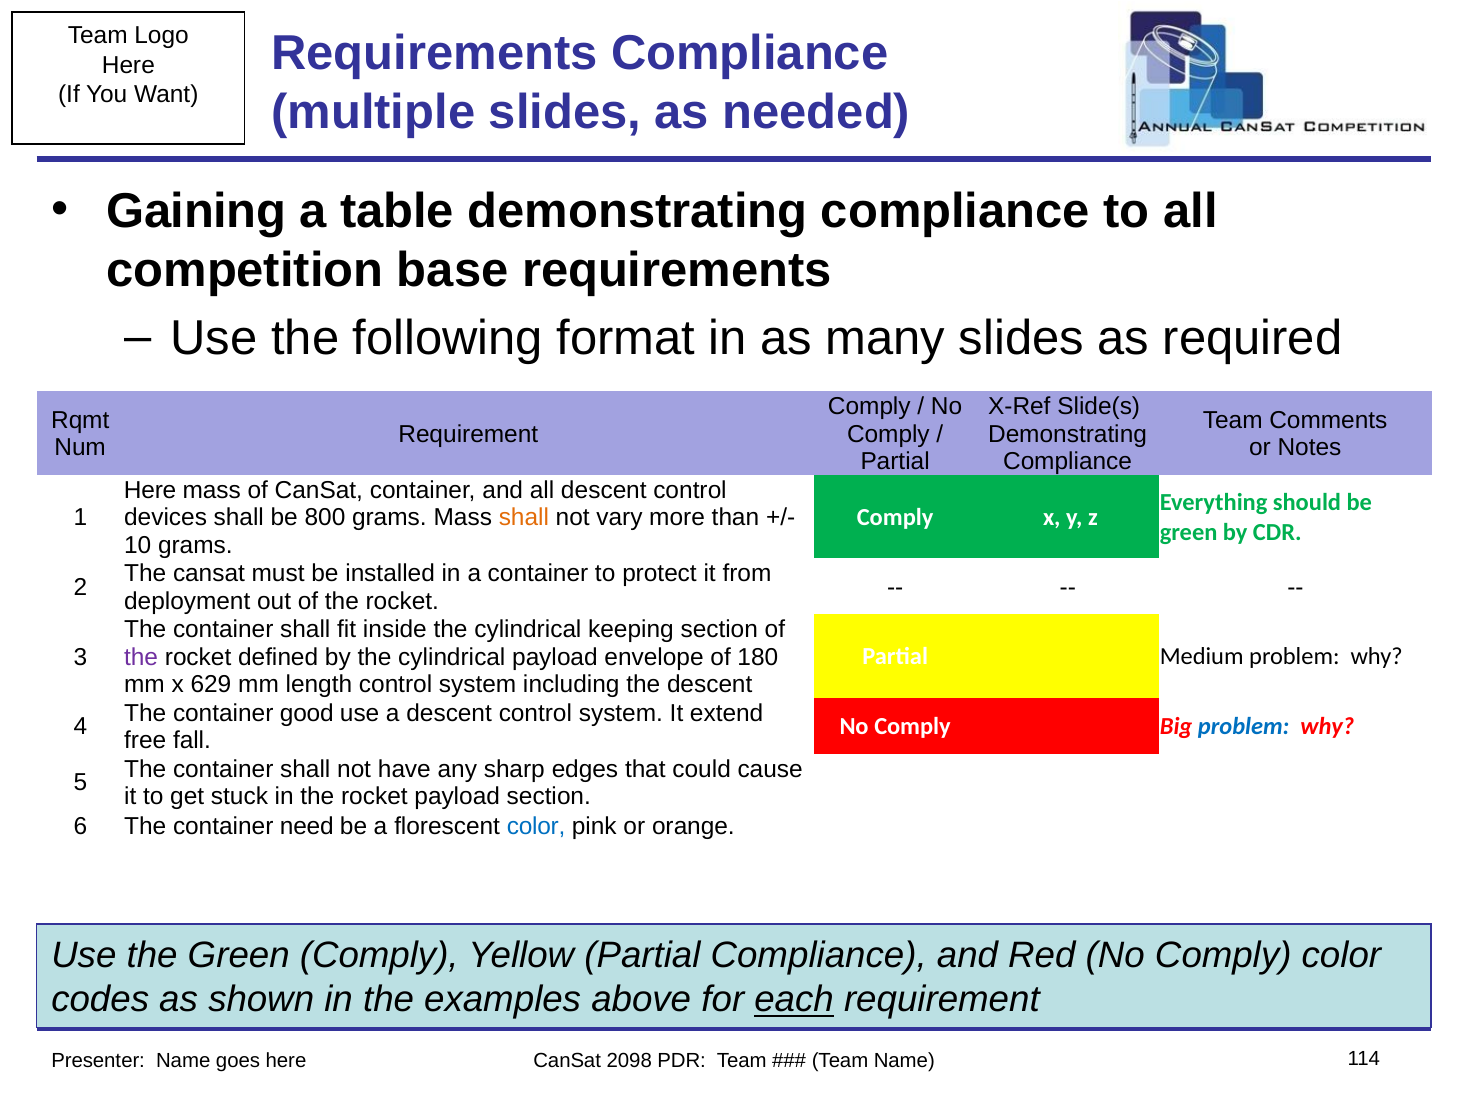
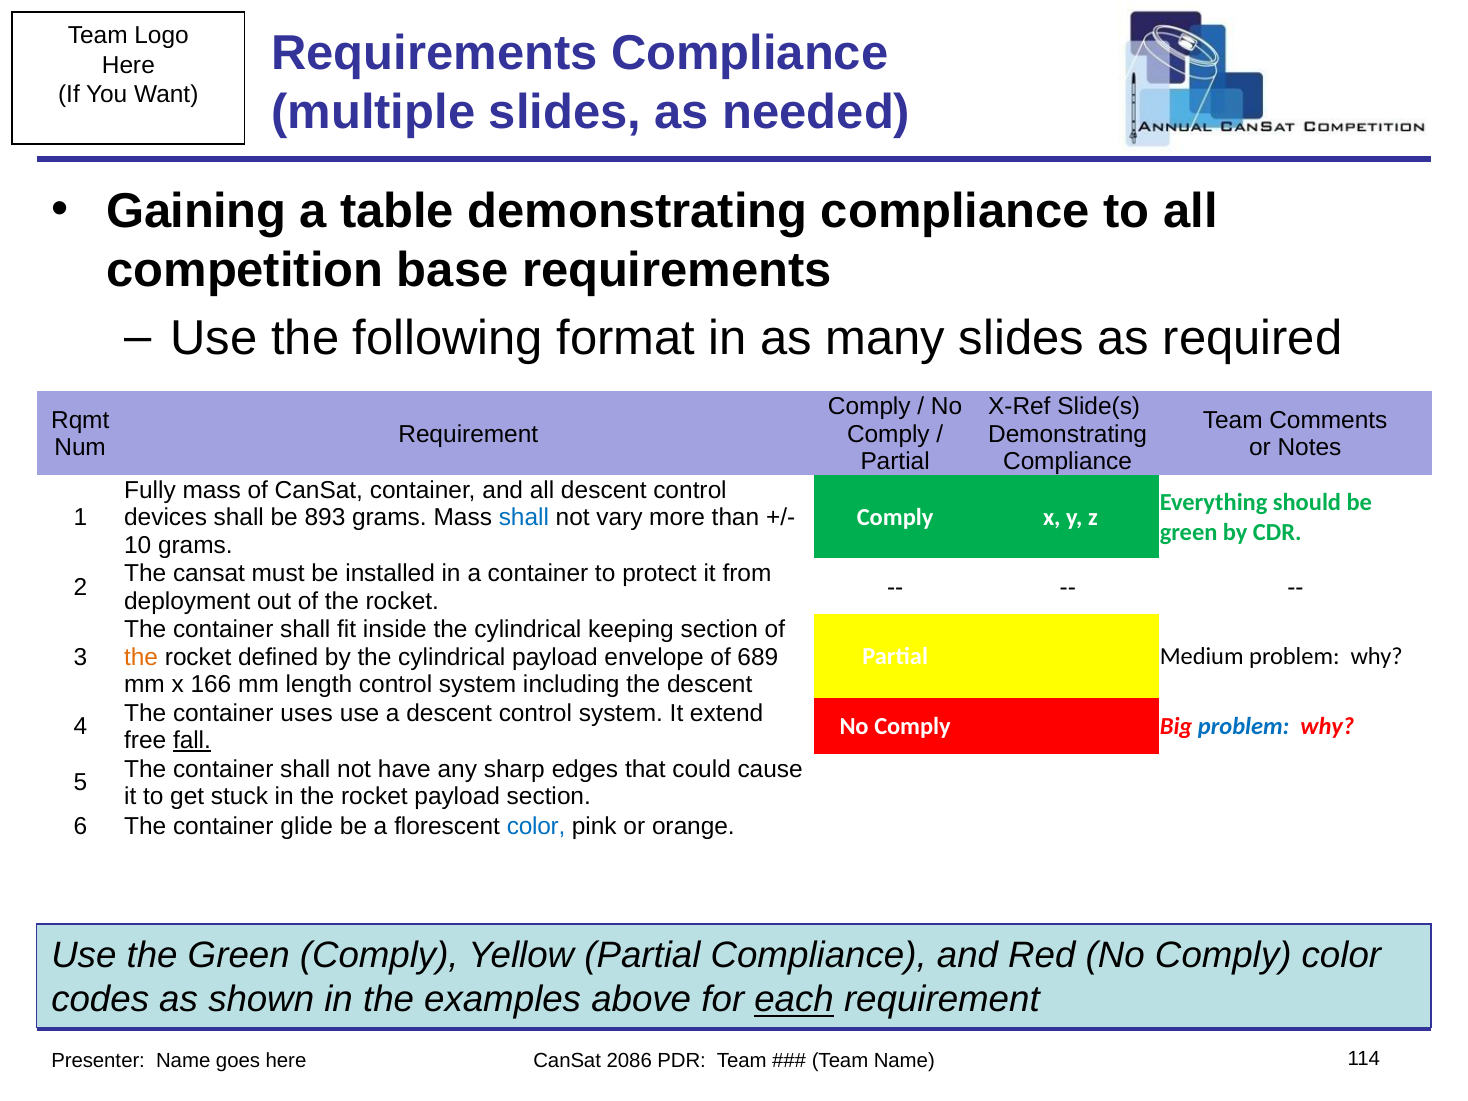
Here at (150, 490): Here -> Fully
800: 800 -> 893
shall at (524, 518) colour: orange -> blue
the at (141, 657) colour: purple -> orange
180: 180 -> 689
629: 629 -> 166
good: good -> uses
fall underline: none -> present
need: need -> glide
2098: 2098 -> 2086
